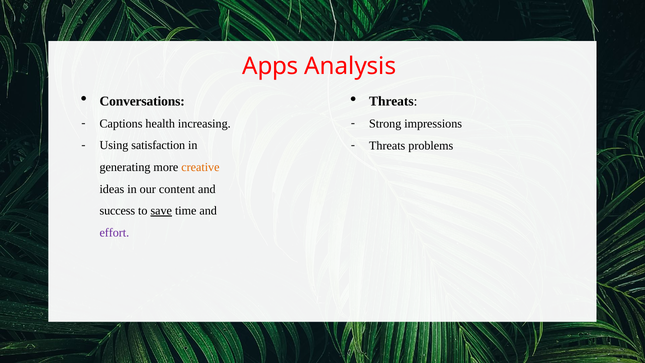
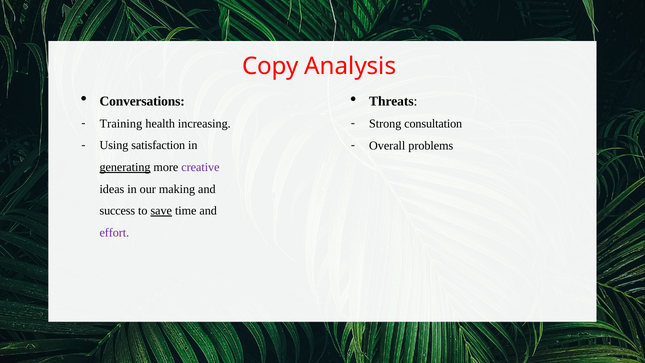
Apps: Apps -> Copy
Captions: Captions -> Training
impressions: impressions -> consultation
Threats at (387, 145): Threats -> Overall
generating underline: none -> present
creative colour: orange -> purple
content: content -> making
